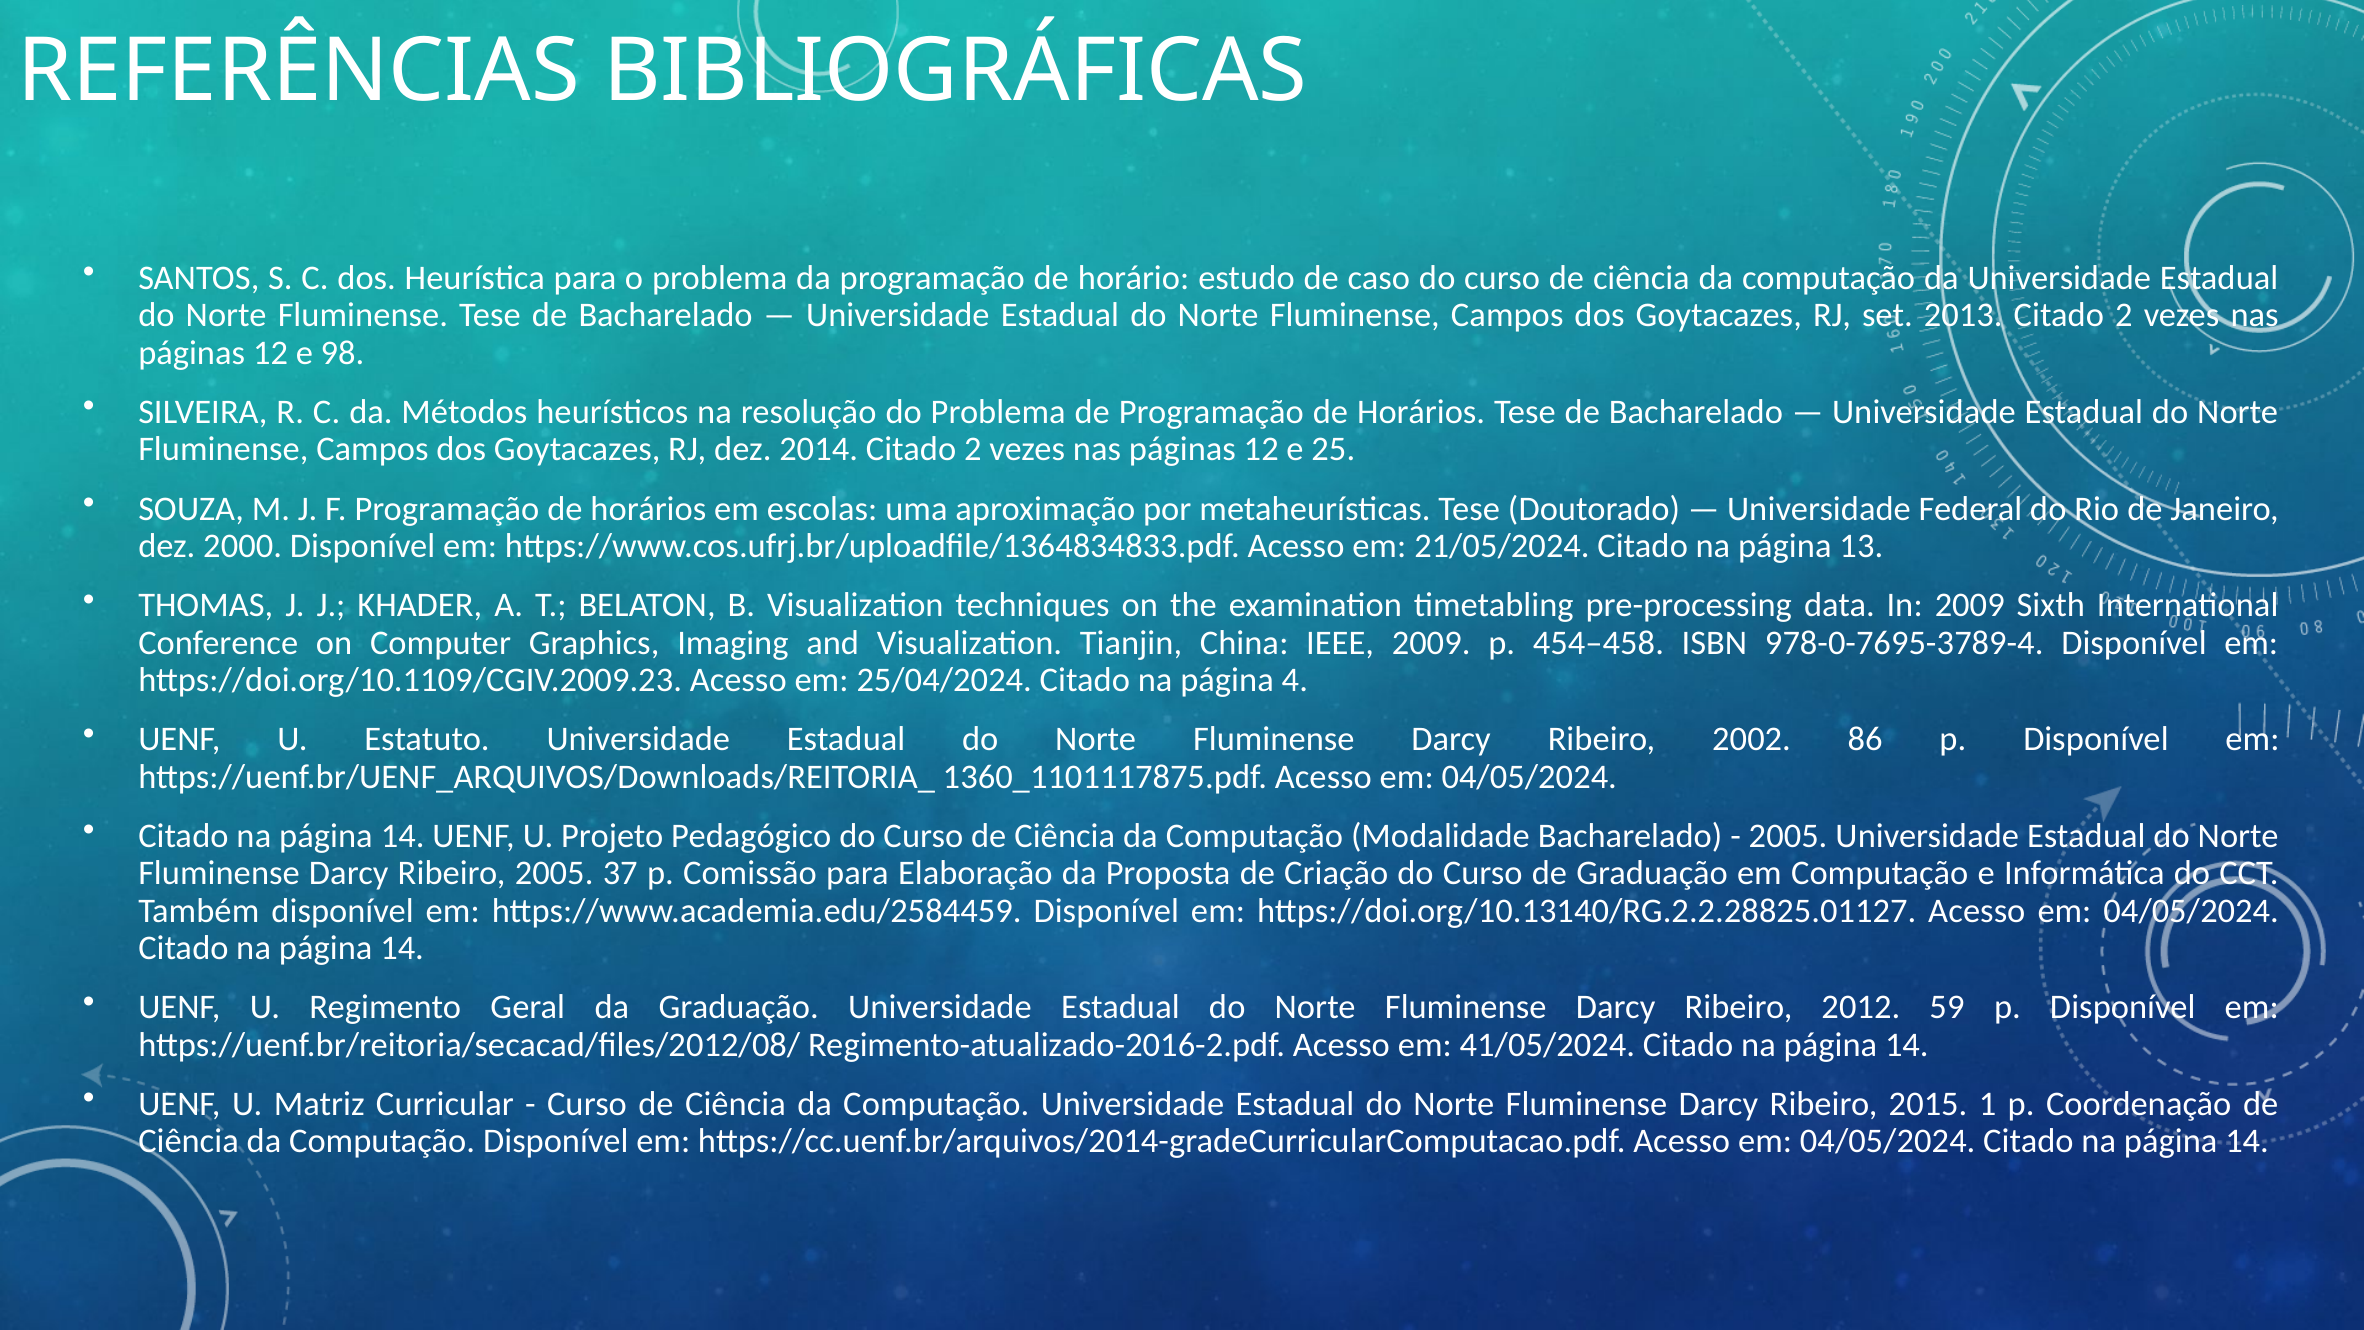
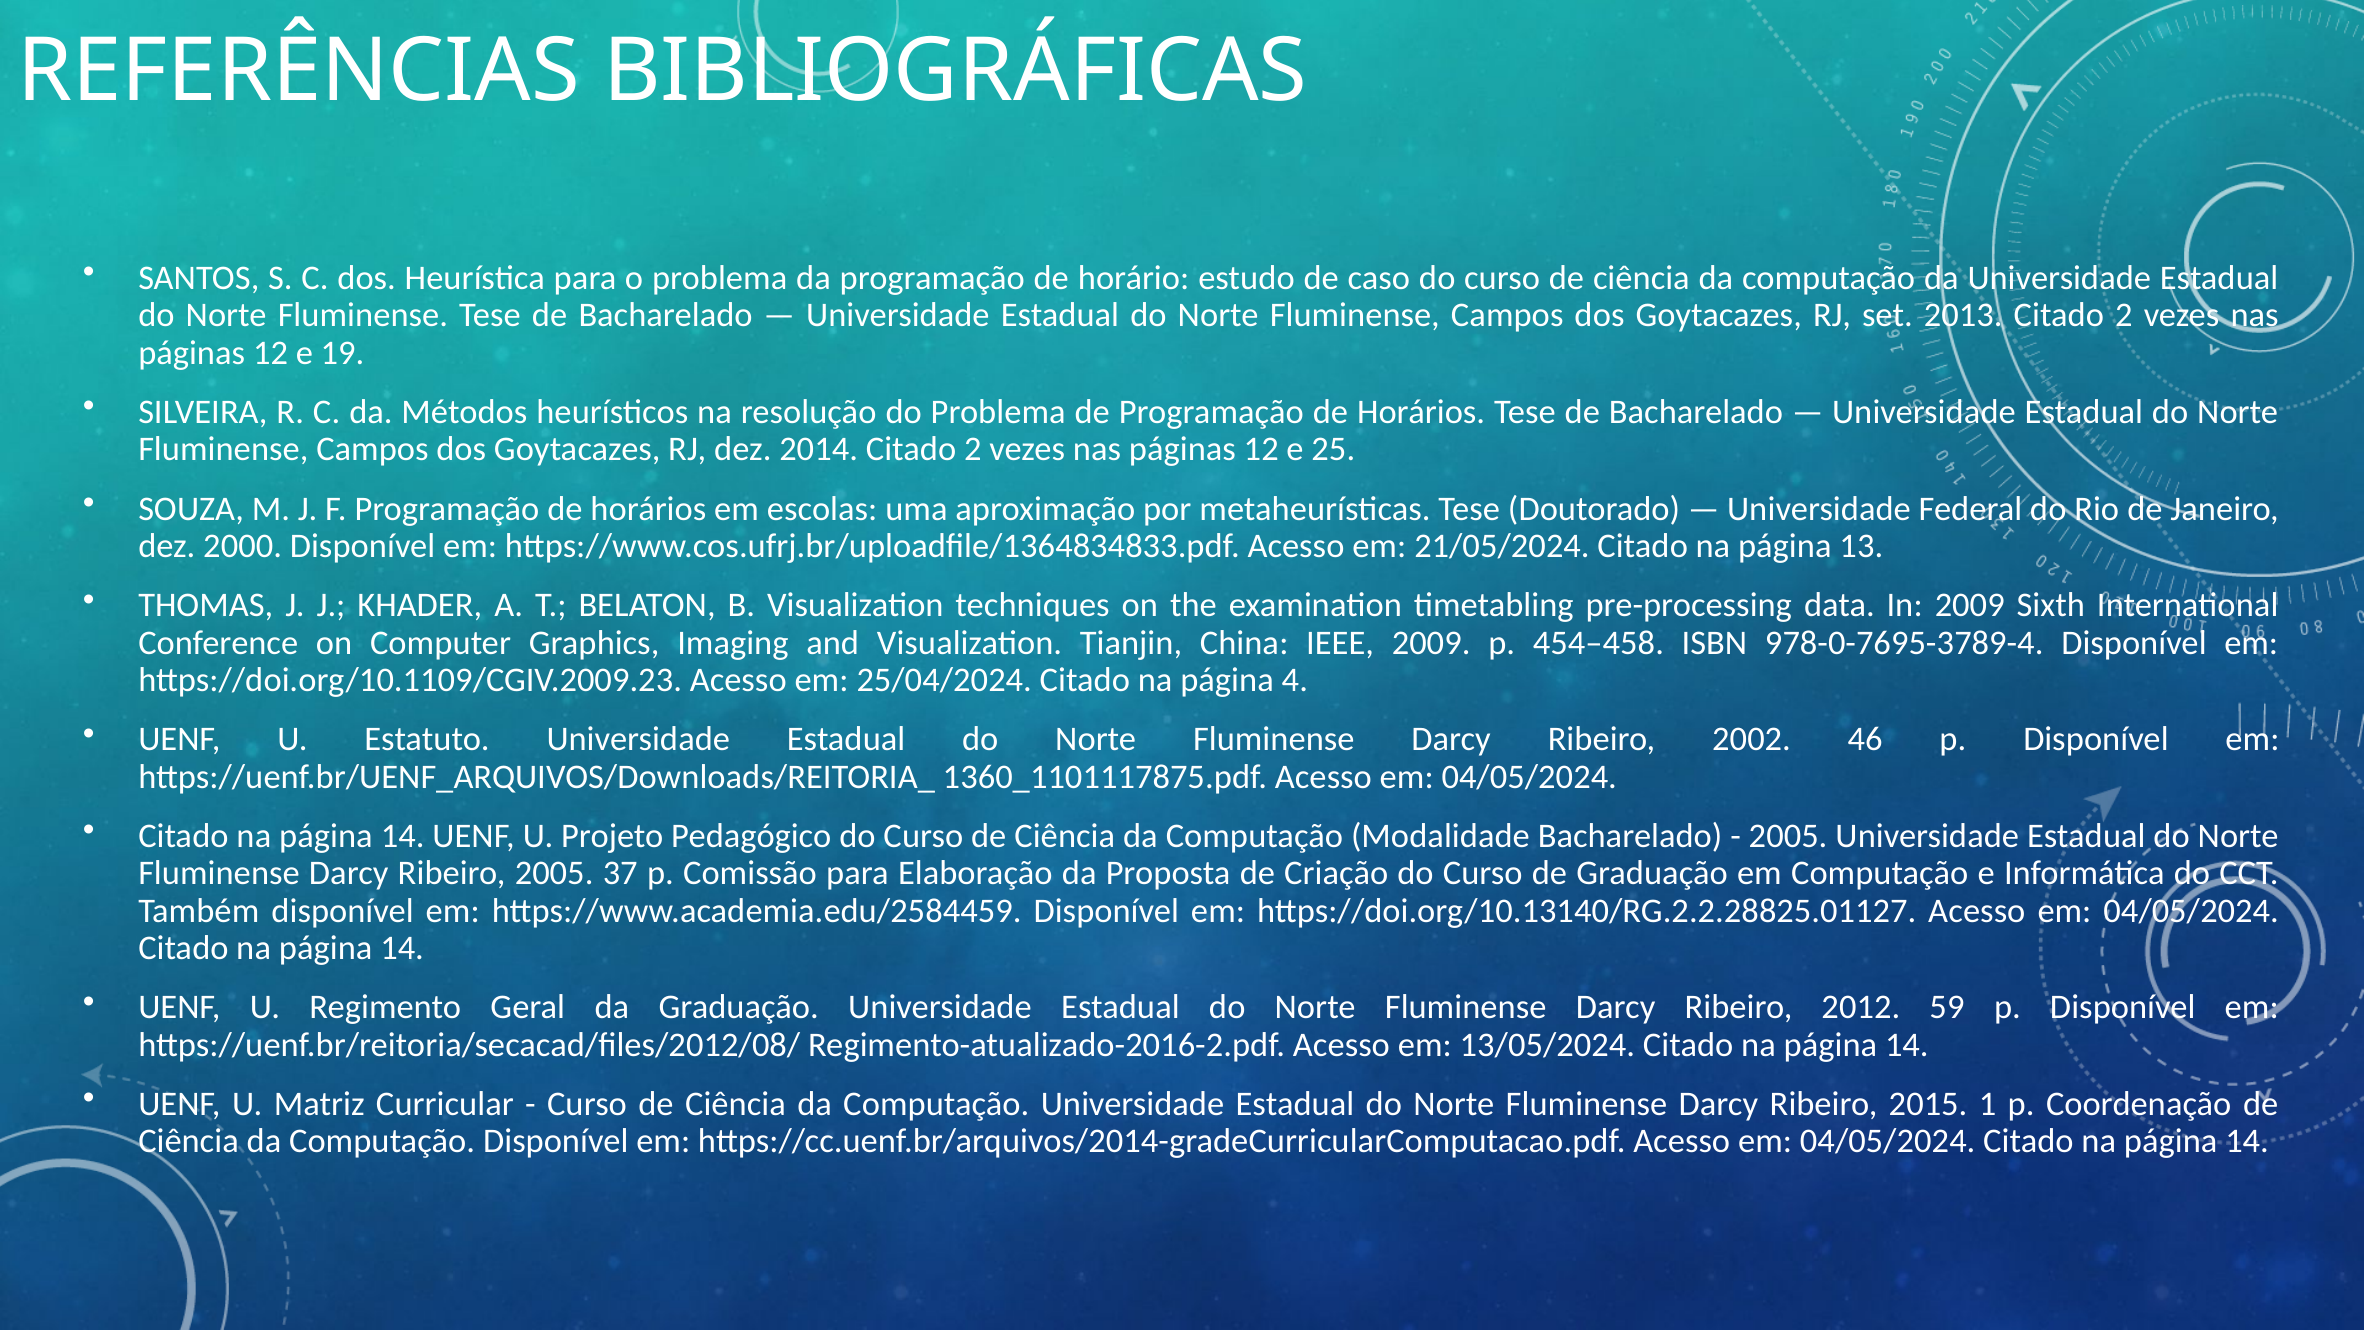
98: 98 -> 19
86: 86 -> 46
41/05/2024: 41/05/2024 -> 13/05/2024
